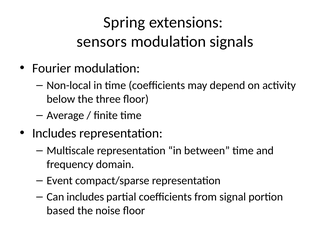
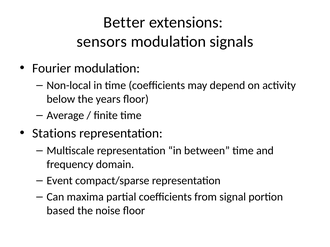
Spring: Spring -> Better
three: three -> years
Includes at (54, 134): Includes -> Stations
Can includes: includes -> maxima
